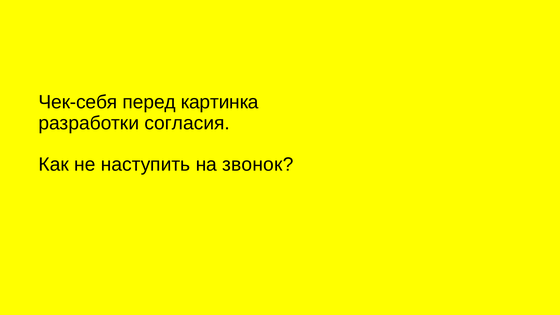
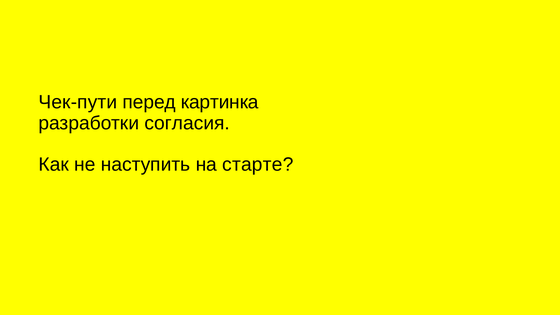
Чек-себя: Чек-себя -> Чек-пути
звонок: звонок -> старте
